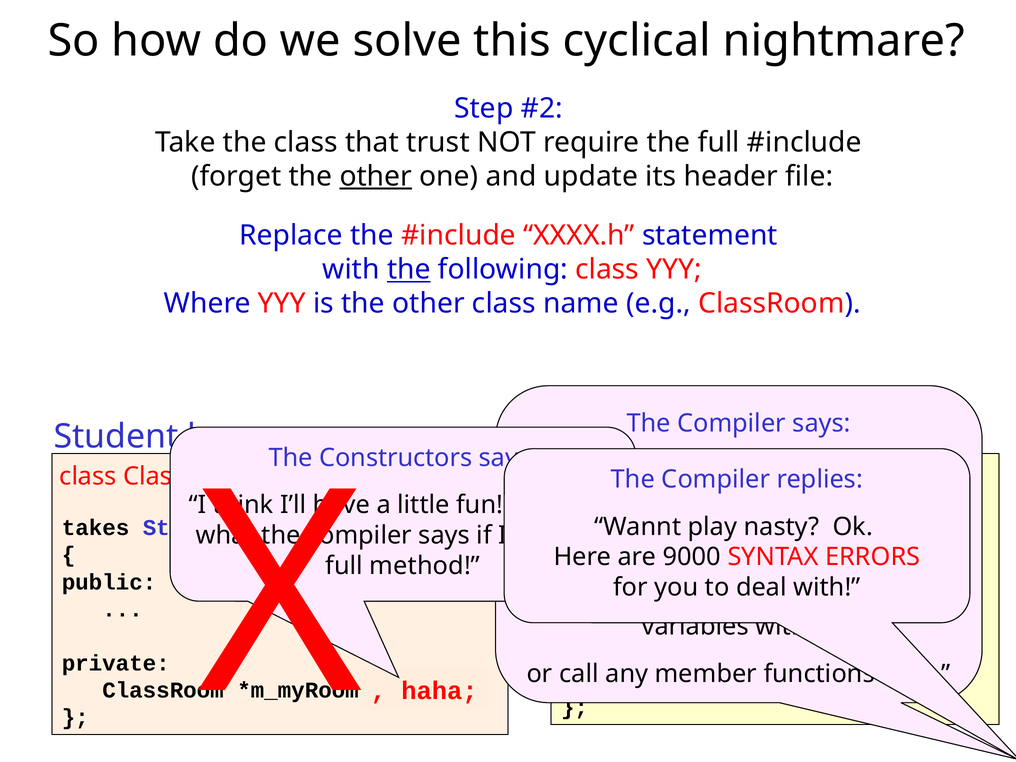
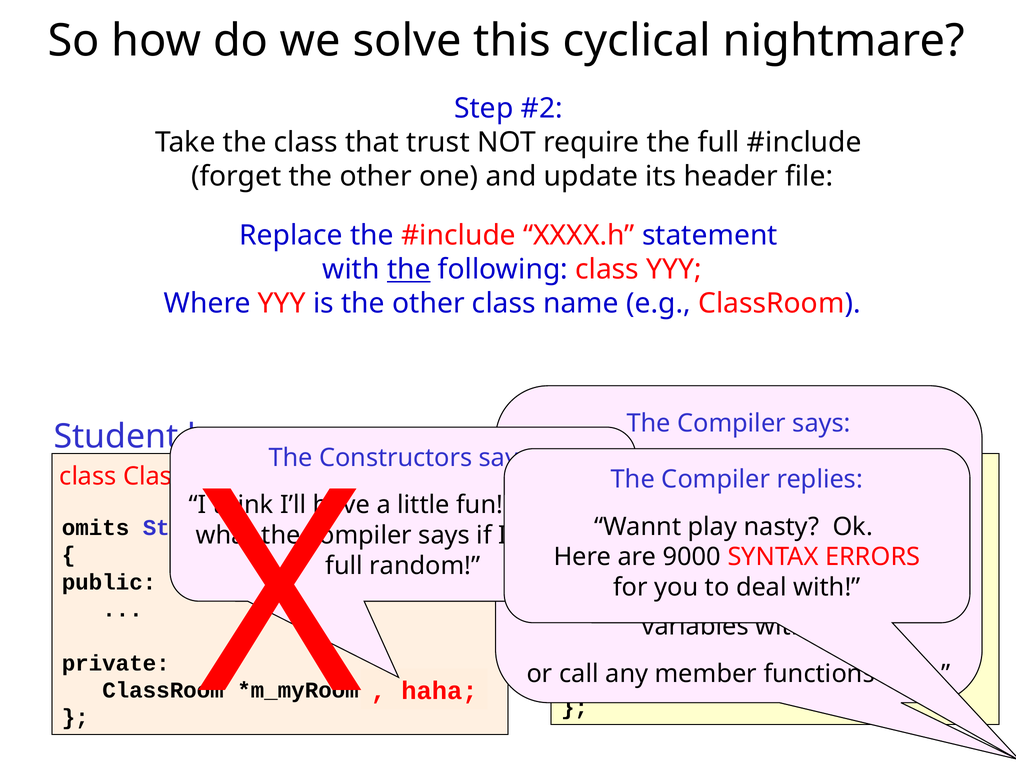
other at (376, 176) underline: present -> none
takes: takes -> omits
method: method -> random
